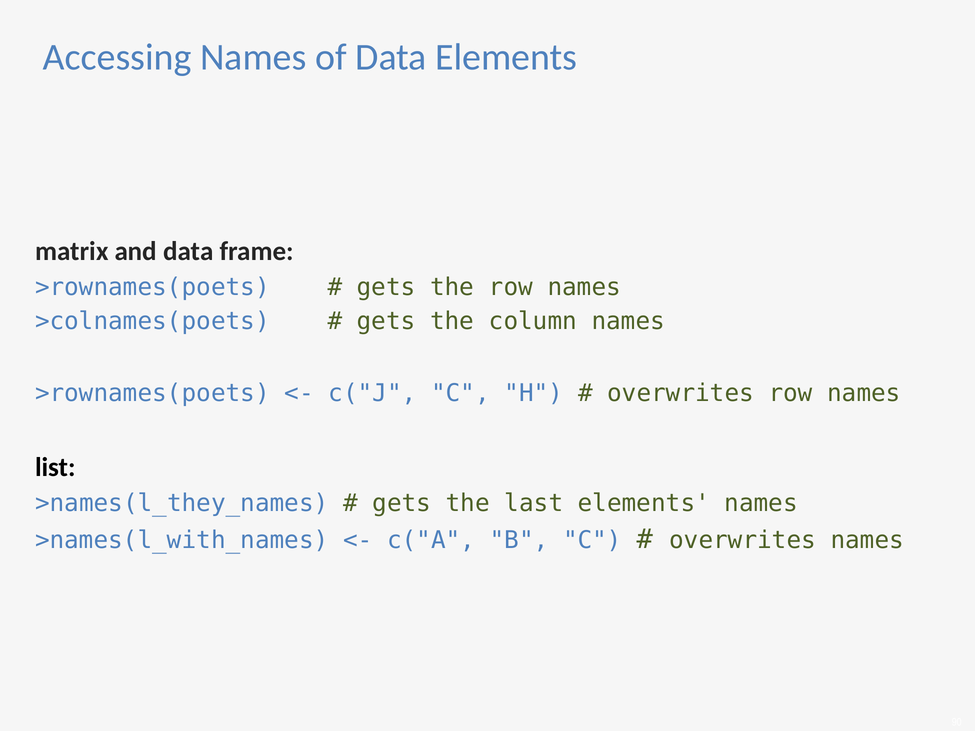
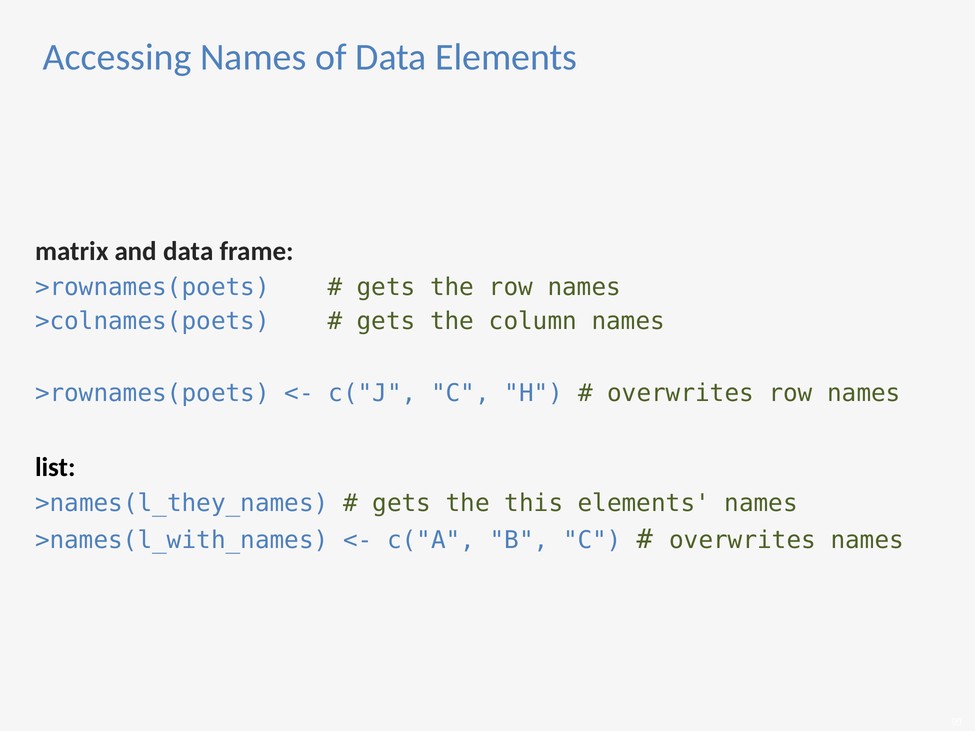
last: last -> this
